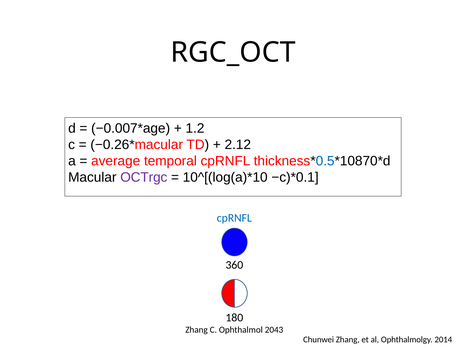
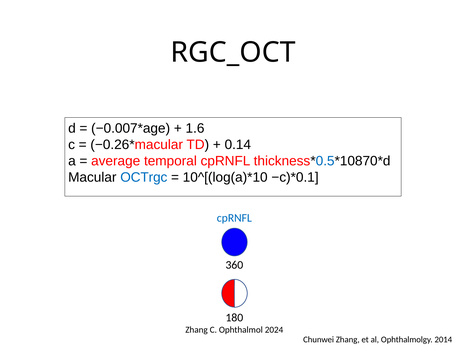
1.2: 1.2 -> 1.6
2.12: 2.12 -> 0.14
OCTrgc colour: purple -> blue
2043: 2043 -> 2024
